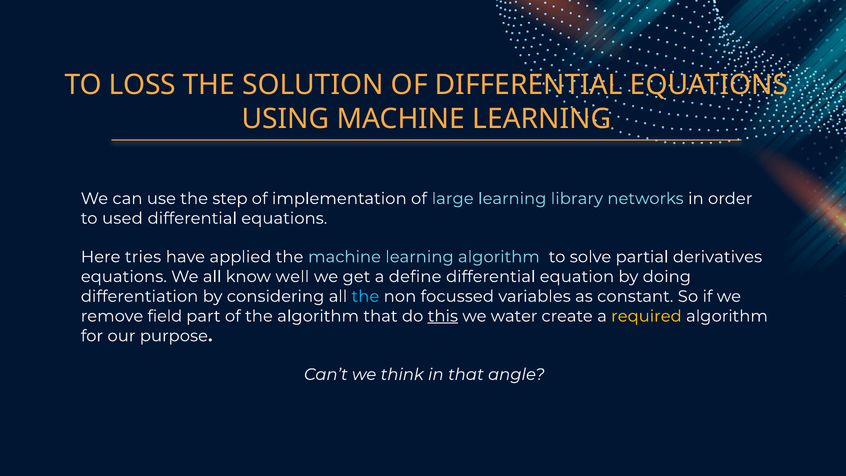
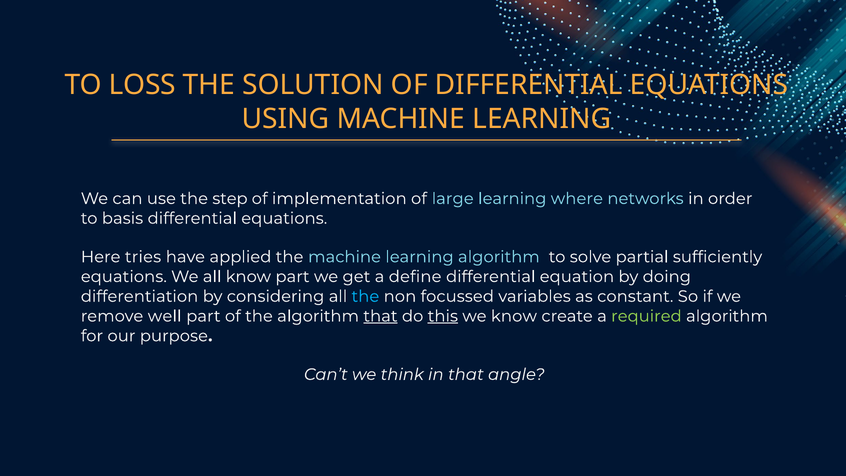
library: library -> where
used: used -> basis
derivatives: derivatives -> sufficiently
know well: well -> part
field: field -> well
that at (380, 316) underline: none -> present
we water: water -> know
required colour: yellow -> light green
